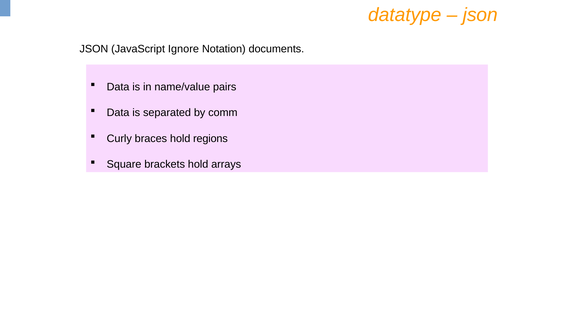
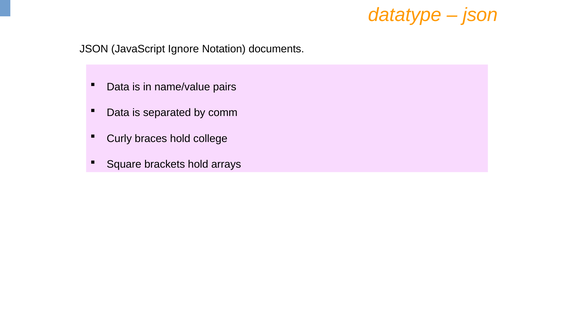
regions: regions -> college
